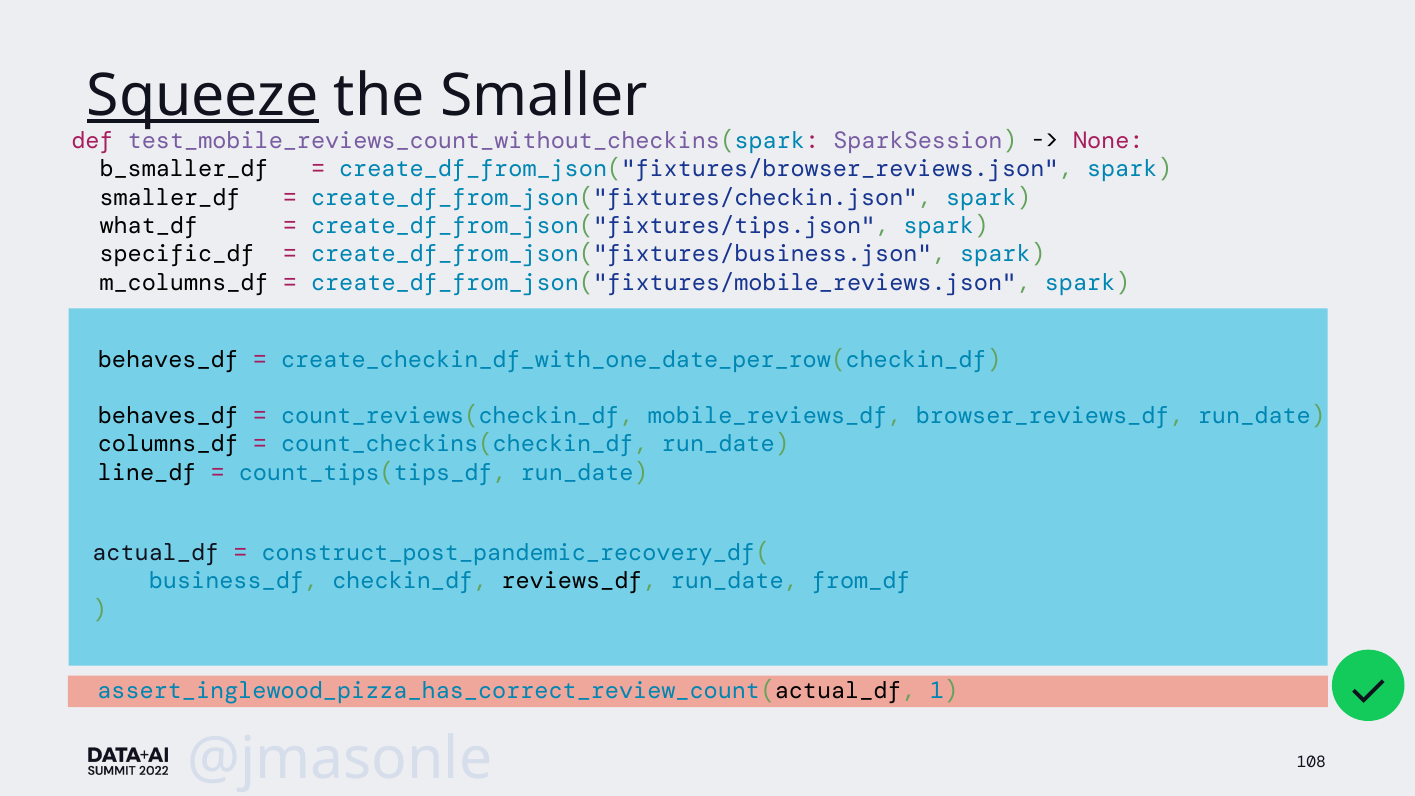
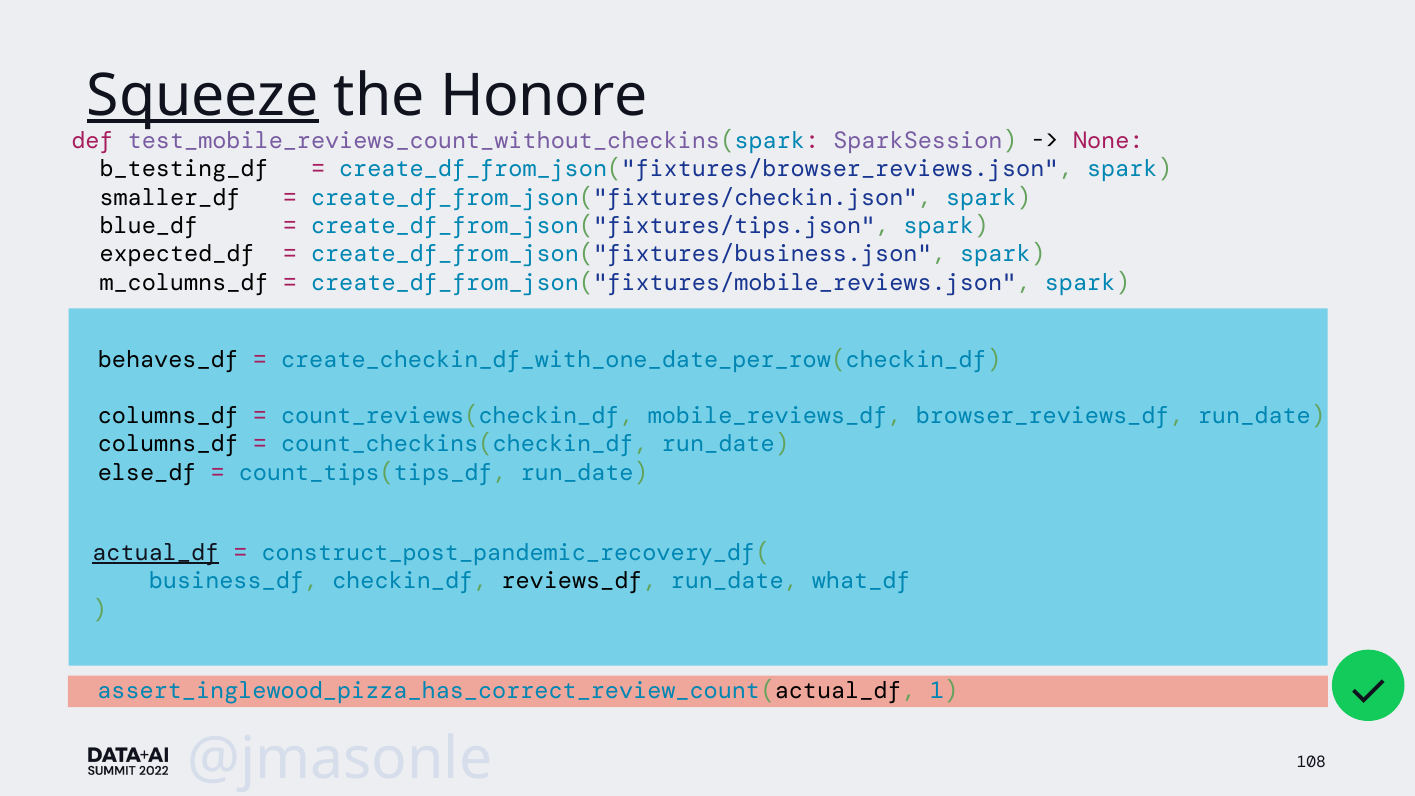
Smaller: Smaller -> Honore
b_smaller_df: b_smaller_df -> b_testing_df
what_df: what_df -> blue_df
specific_df: specific_df -> expected_df
behaves_df at (168, 416): behaves_df -> columns_df
line_df: line_df -> else_df
actual_df underline: none -> present
from_df: from_df -> what_df
